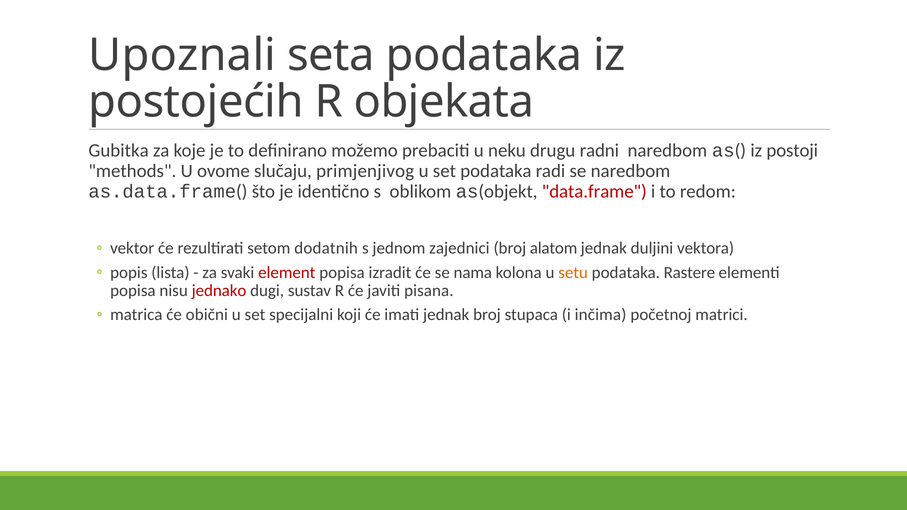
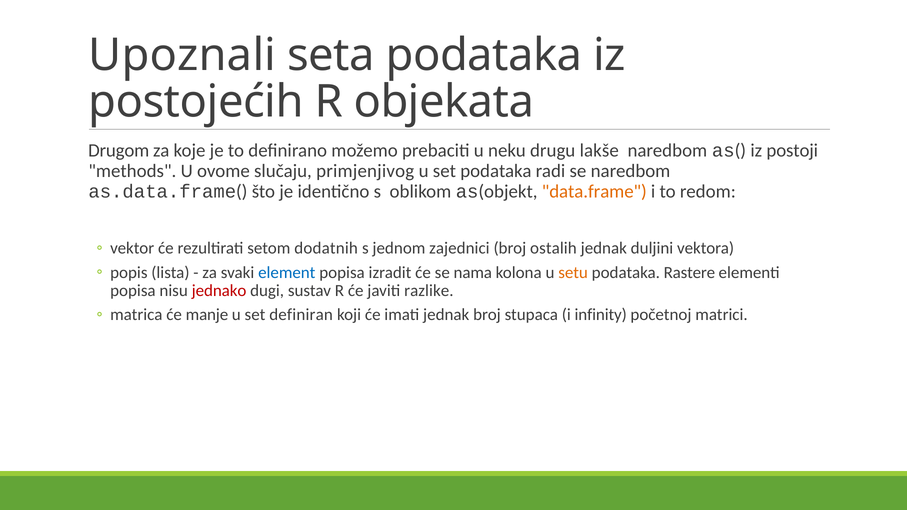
Gubitka: Gubitka -> Drugom
radni: radni -> lakše
data.frame colour: red -> orange
alatom: alatom -> ostalih
element colour: red -> blue
pisana: pisana -> razlike
obični: obični -> manje
specijalni: specijalni -> definiran
inčima: inčima -> infinity
